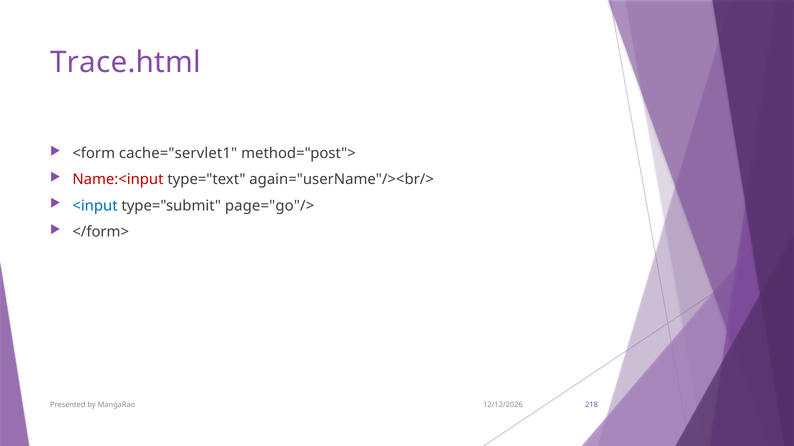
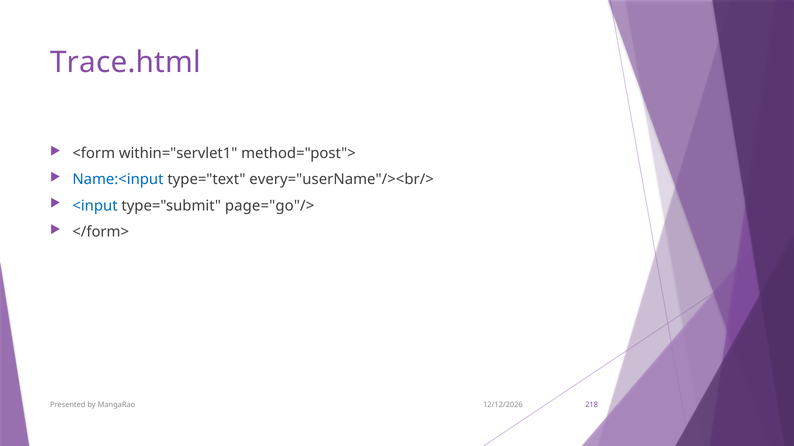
cache="servlet1: cache="servlet1 -> within="servlet1
Name:<input colour: red -> blue
again="userName"/><br/>: again="userName"/><br/> -> every="userName"/><br/>
